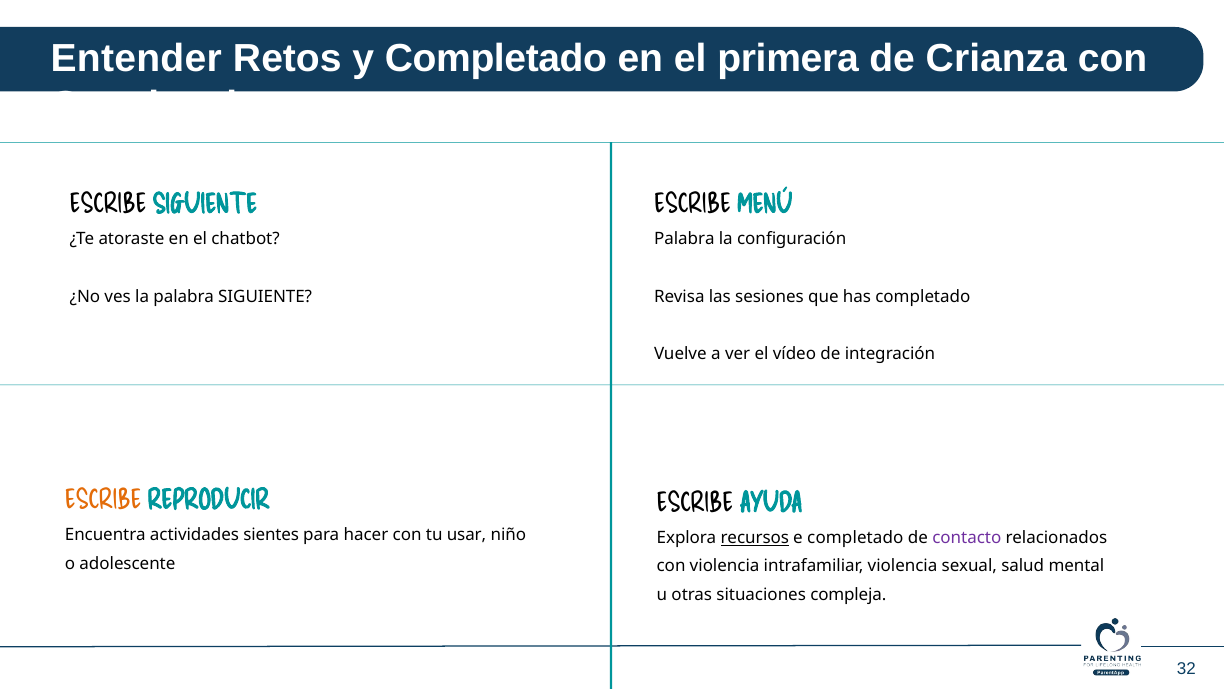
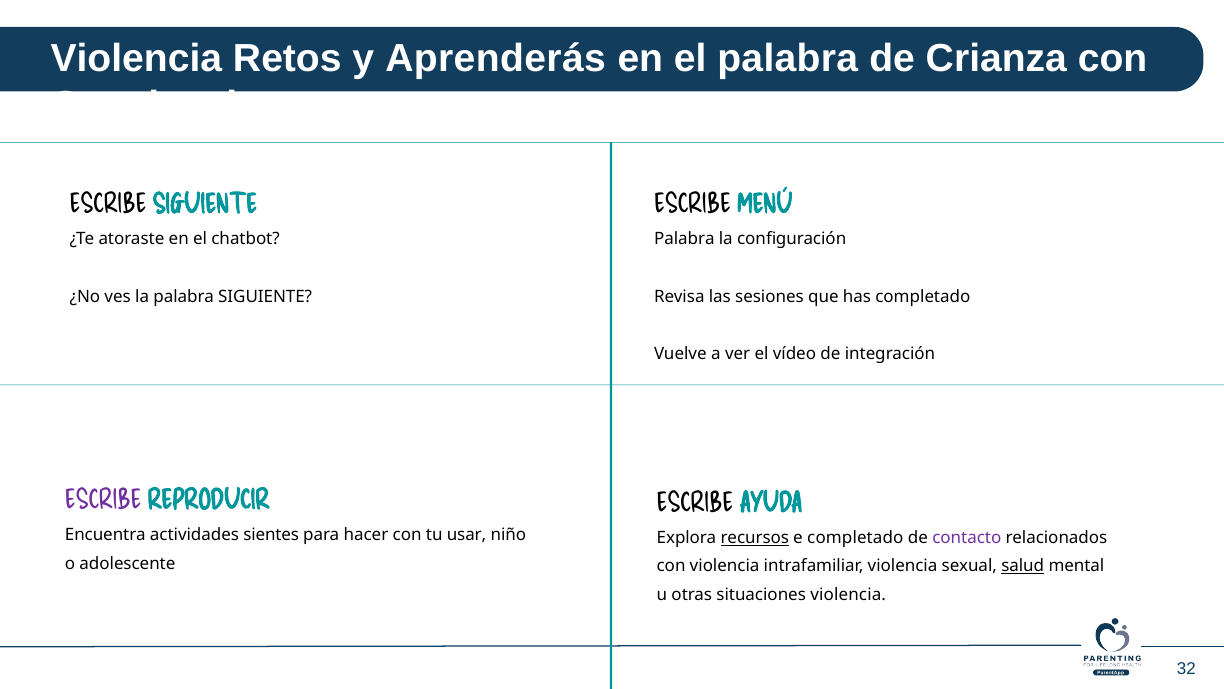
Entender at (136, 59): Entender -> Violencia
y Completado: Completado -> Aprenderás
el primera: primera -> palabra
ESCRIBE at (103, 500) colour: orange -> purple
salud underline: none -> present
situaciones compleja: compleja -> violencia
